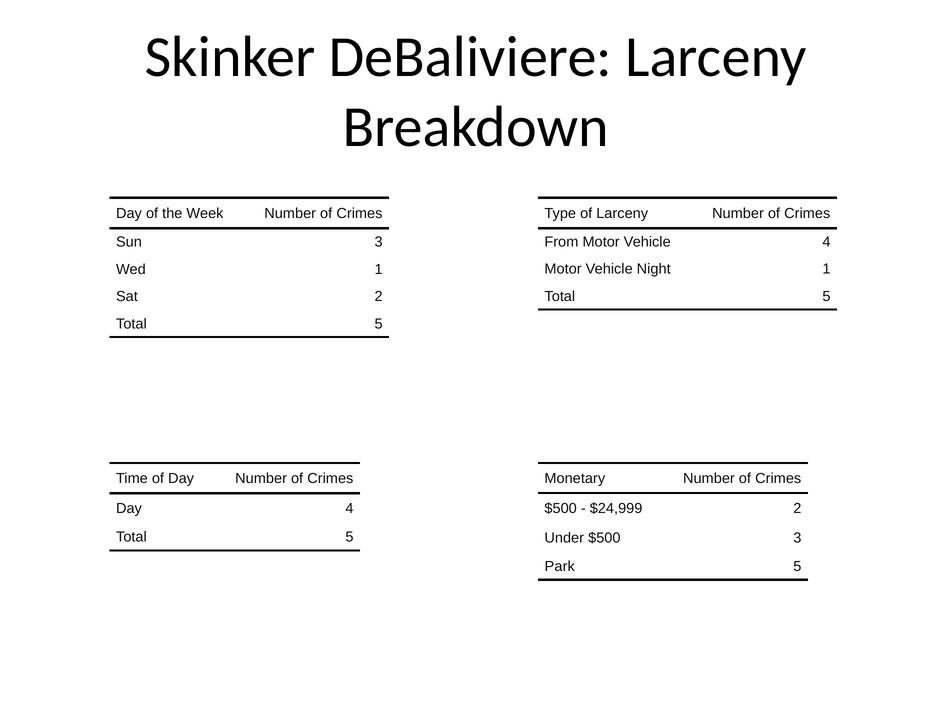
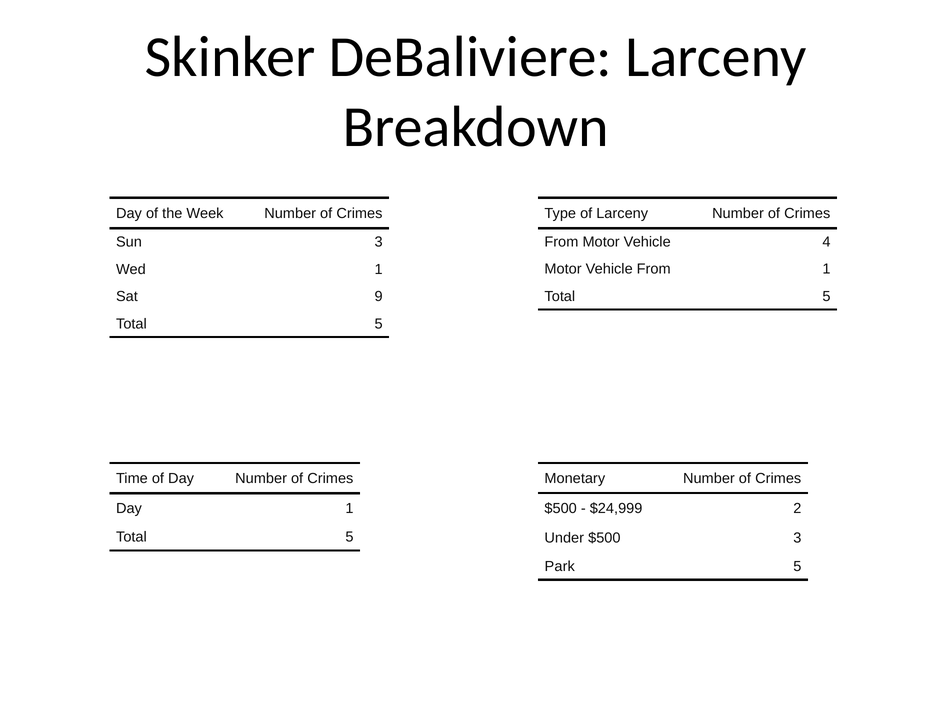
Vehicle Night: Night -> From
Sat 2: 2 -> 9
Day 4: 4 -> 1
